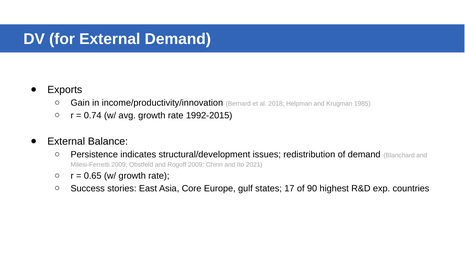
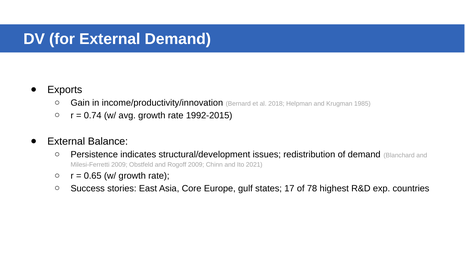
90: 90 -> 78
